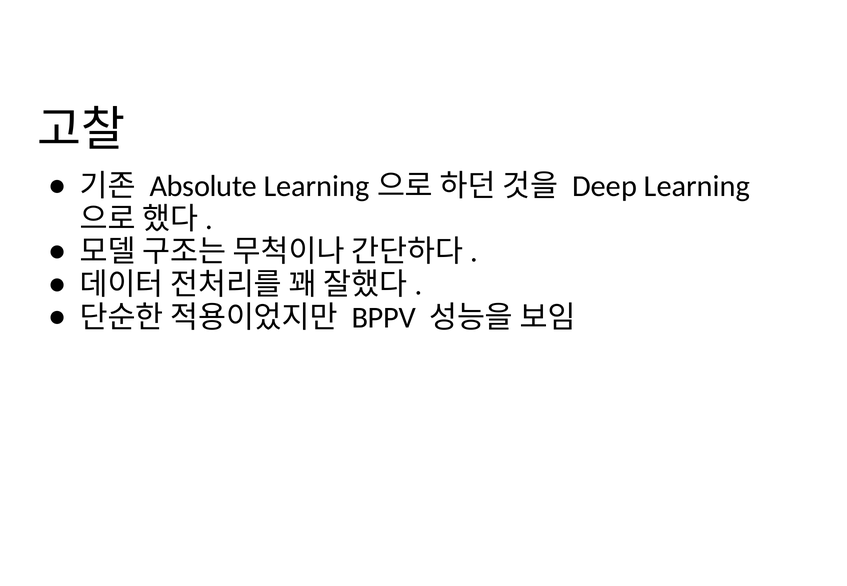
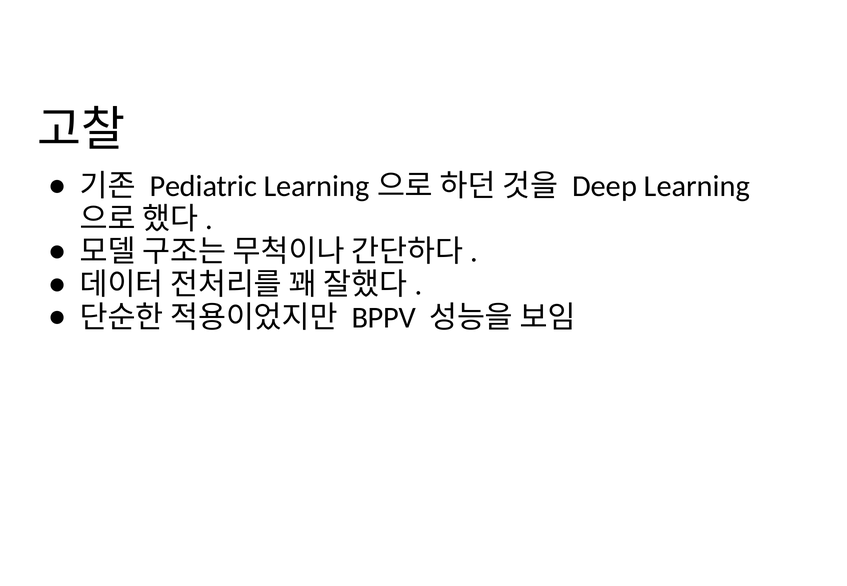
Absolute: Absolute -> Pediatric
